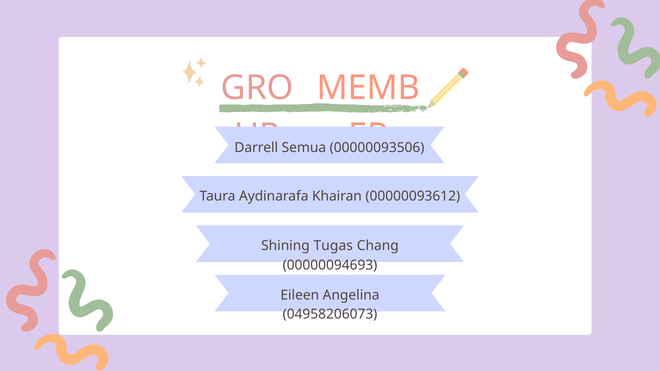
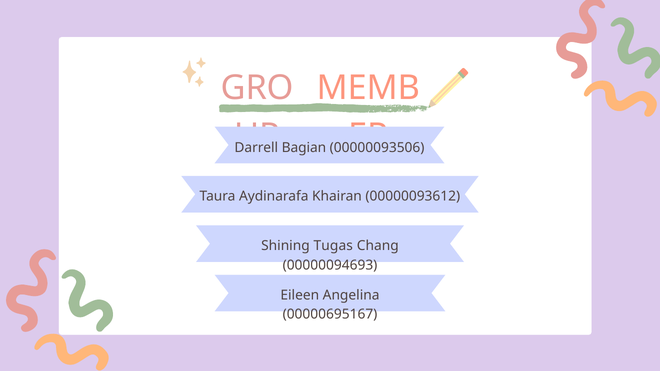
Semua: Semua -> Bagian
04958206073: 04958206073 -> 00000695167
